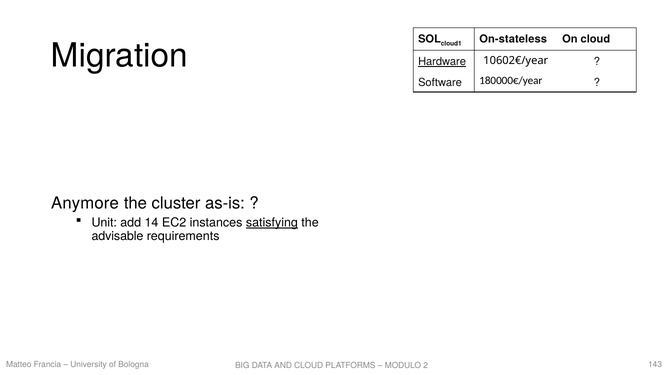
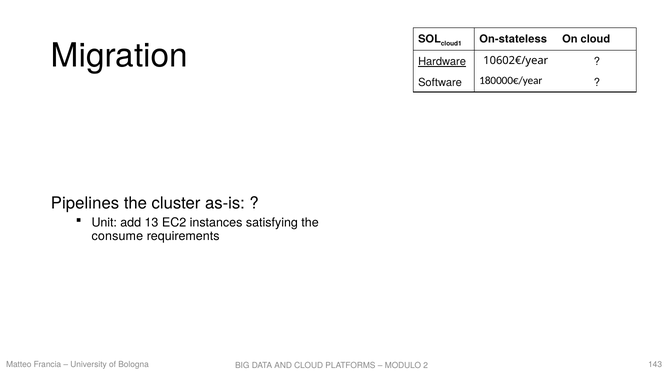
Anymore: Anymore -> Pipelines
14: 14 -> 13
satisfying underline: present -> none
advisable: advisable -> consume
